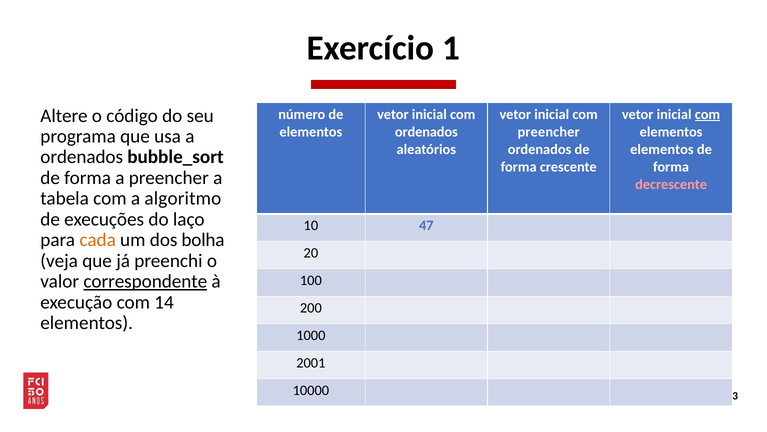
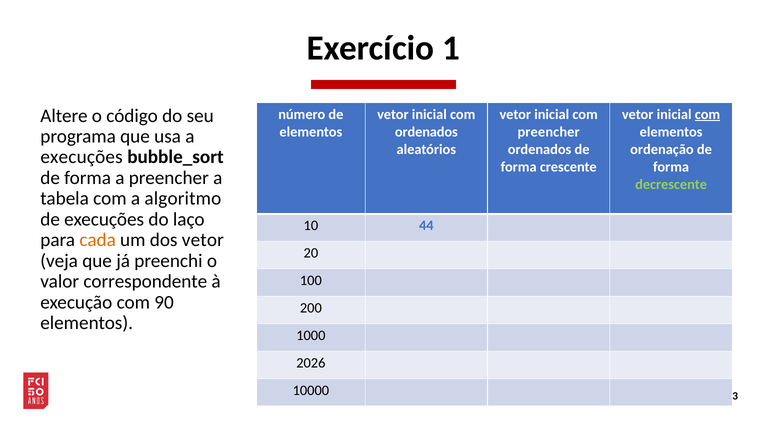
elementos at (662, 149): elementos -> ordenação
ordenados at (82, 157): ordenados -> execuções
decrescente colour: pink -> light green
47: 47 -> 44
dos bolha: bolha -> vetor
correspondente underline: present -> none
14: 14 -> 90
2001: 2001 -> 2026
